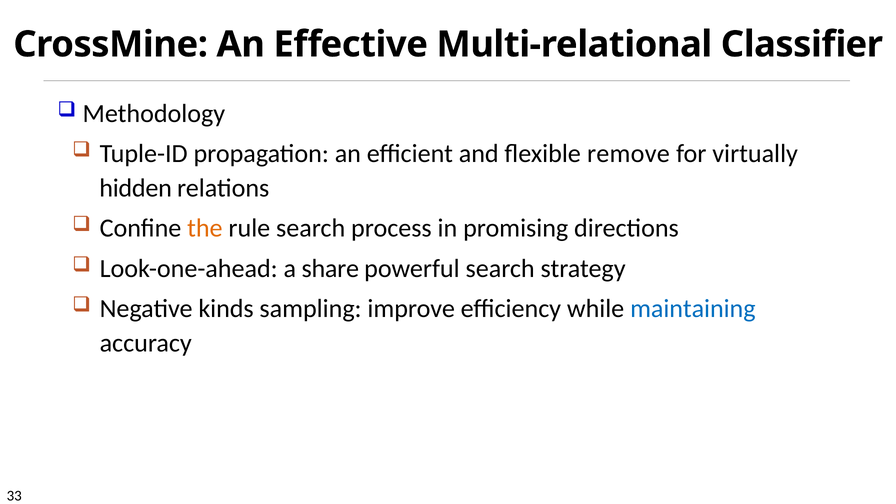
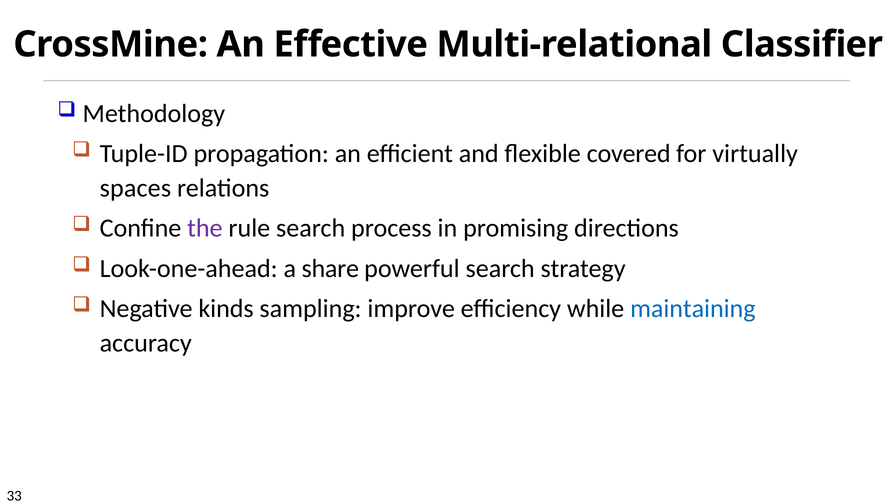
remove: remove -> covered
hidden: hidden -> spaces
the colour: orange -> purple
